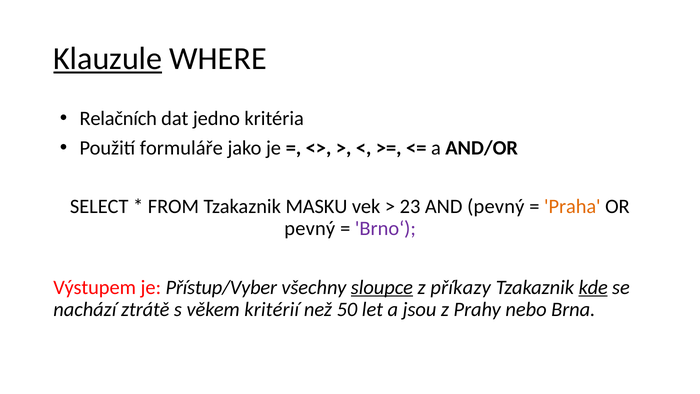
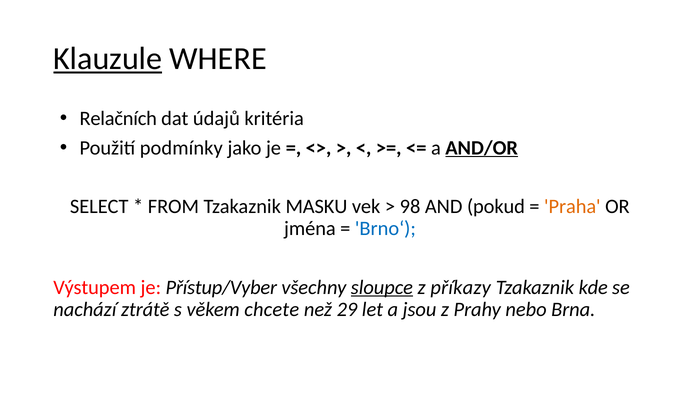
jedno: jedno -> údajů
formuláře: formuláře -> podmínky
AND/OR underline: none -> present
23: 23 -> 98
AND pevný: pevný -> pokud
pevný at (310, 228): pevný -> jména
Brno‘ colour: purple -> blue
kde underline: present -> none
kritérií: kritérií -> chcete
50: 50 -> 29
